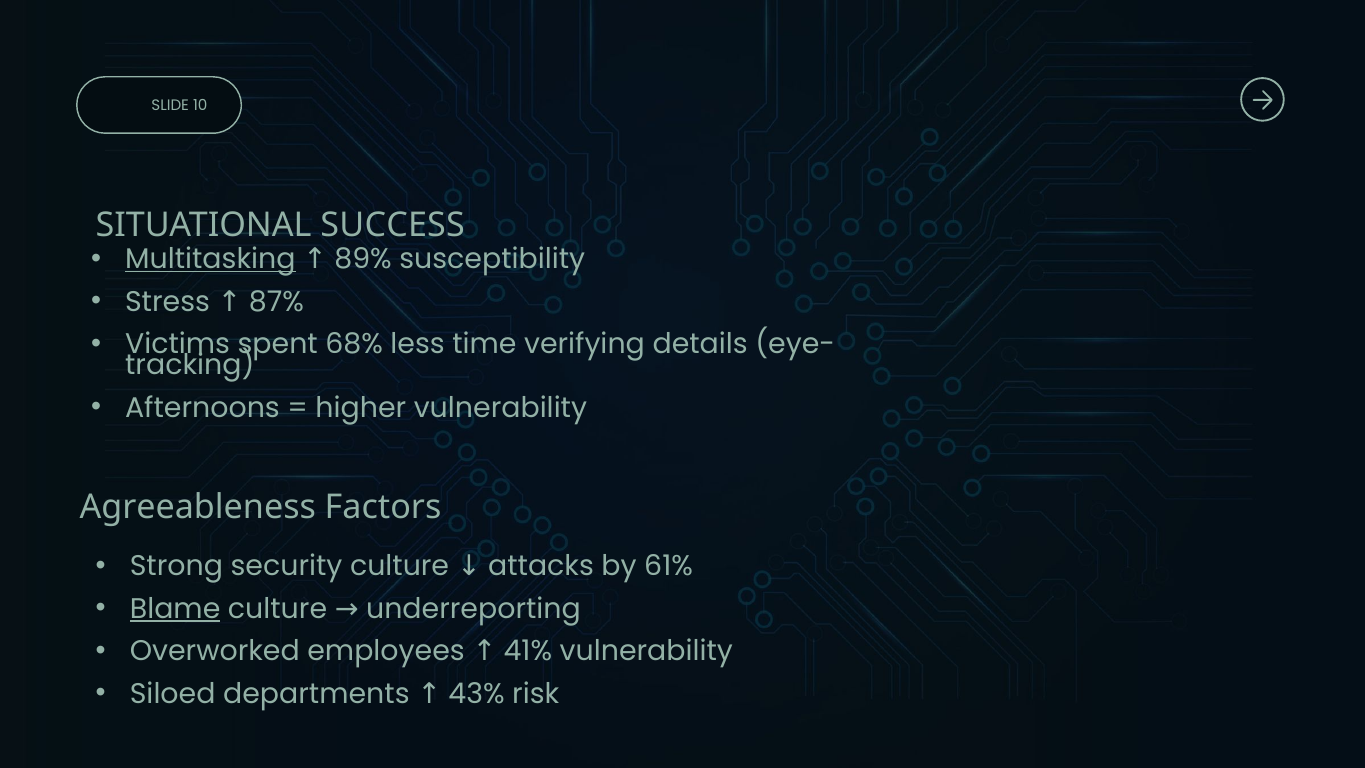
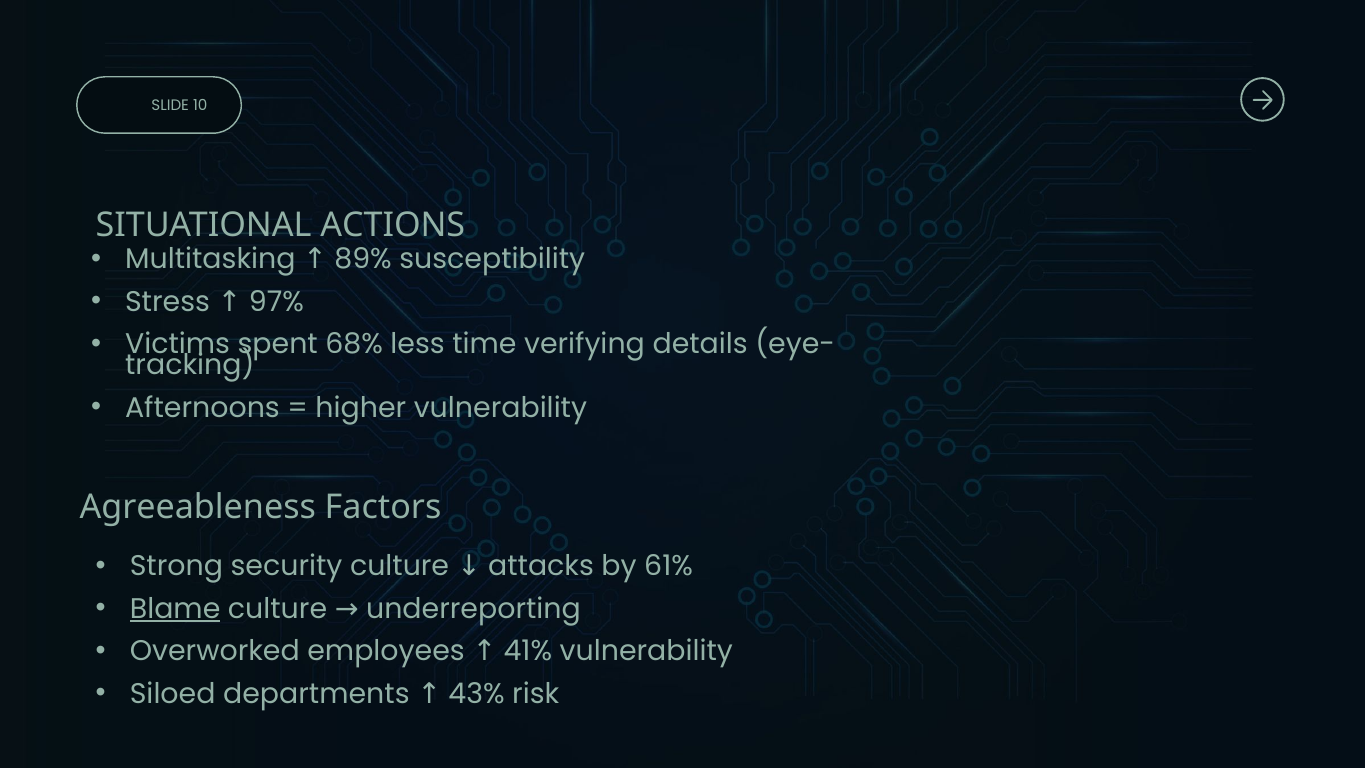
SUCCESS: SUCCESS -> ACTIONS
Multitasking underline: present -> none
87%: 87% -> 97%
